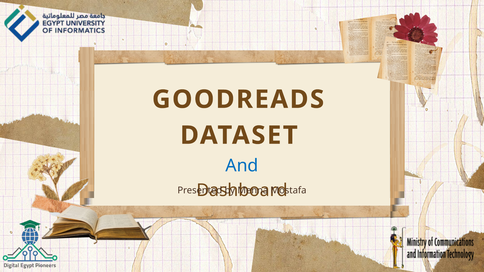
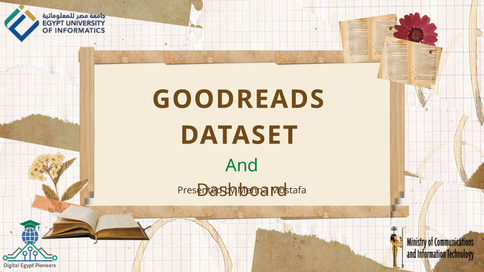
And colour: blue -> green
